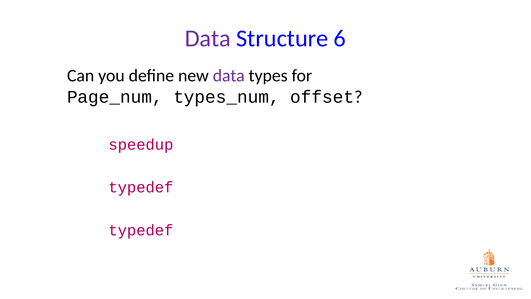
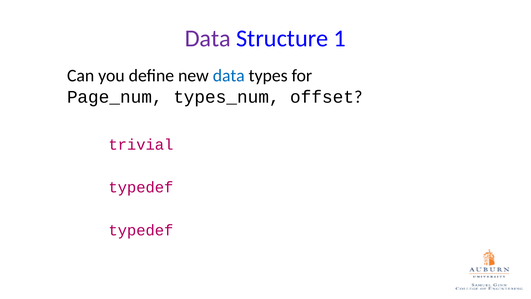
6: 6 -> 1
data at (229, 76) colour: purple -> blue
speedup: speedup -> trivial
